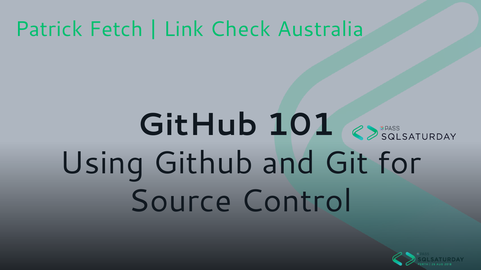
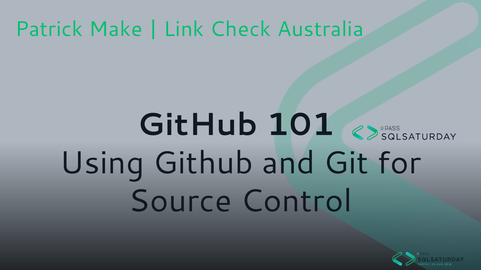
Fetch: Fetch -> Make
